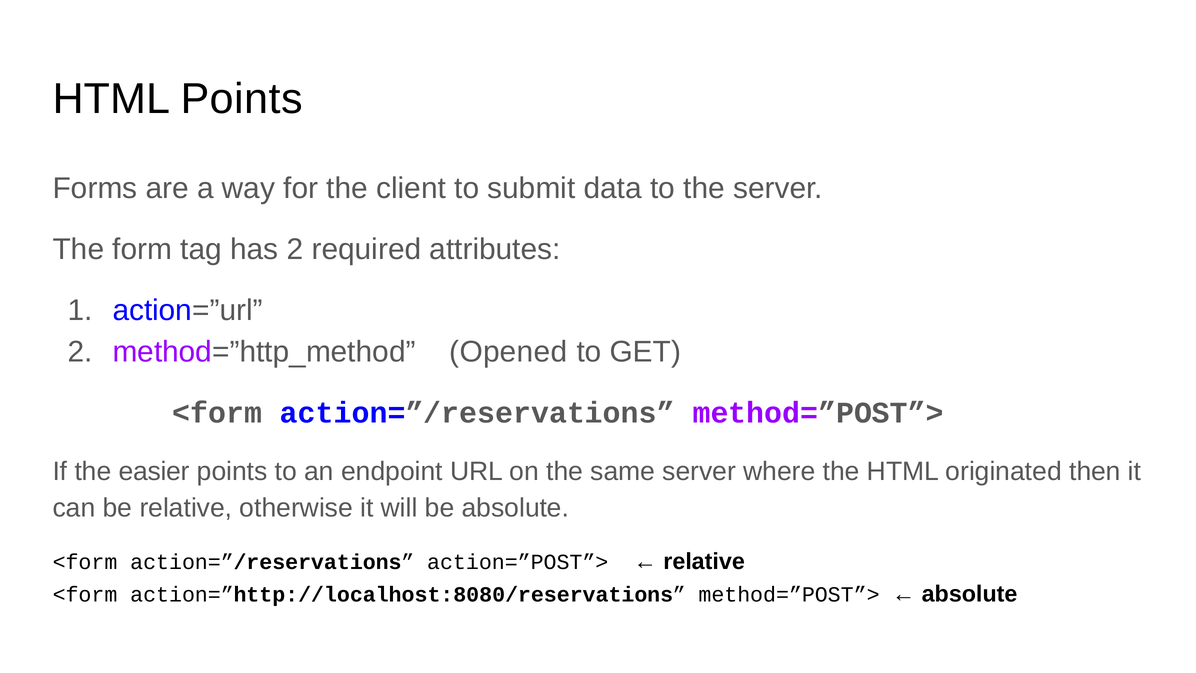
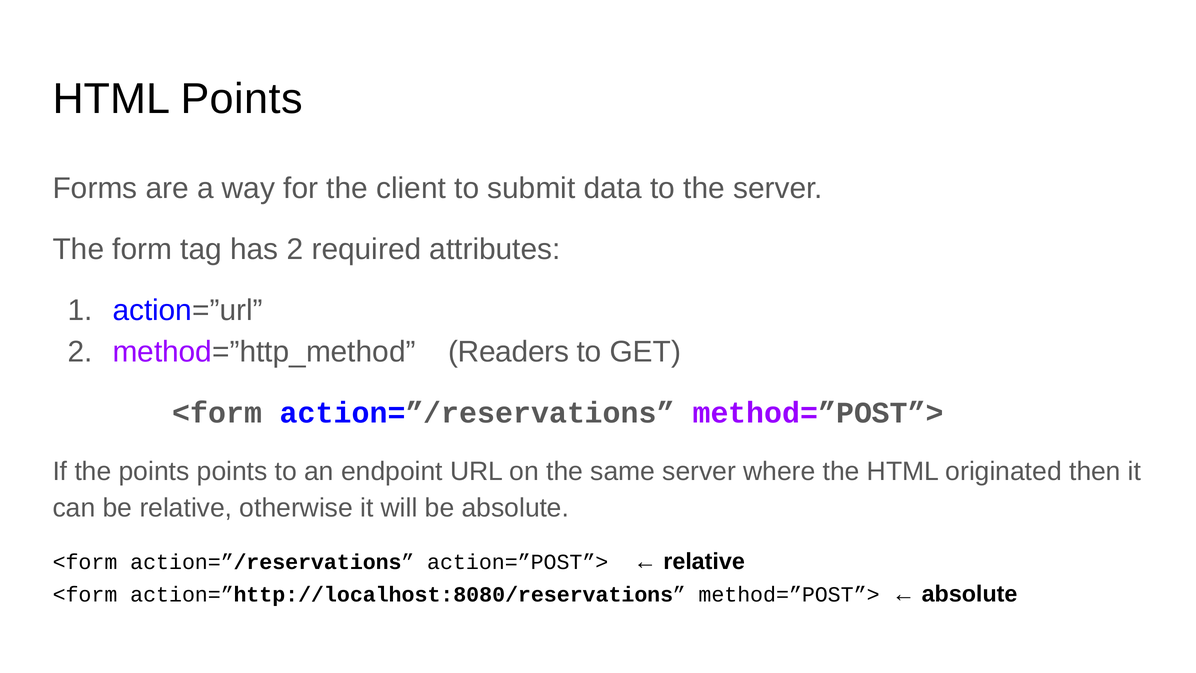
Opened: Opened -> Readers
the easier: easier -> points
